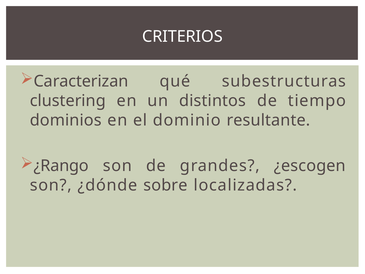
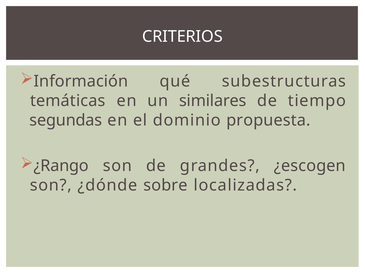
Caracterizan: Caracterizan -> Información
clustering: clustering -> temáticas
distintos: distintos -> similares
dominios: dominios -> segundas
resultante: resultante -> propuesta
